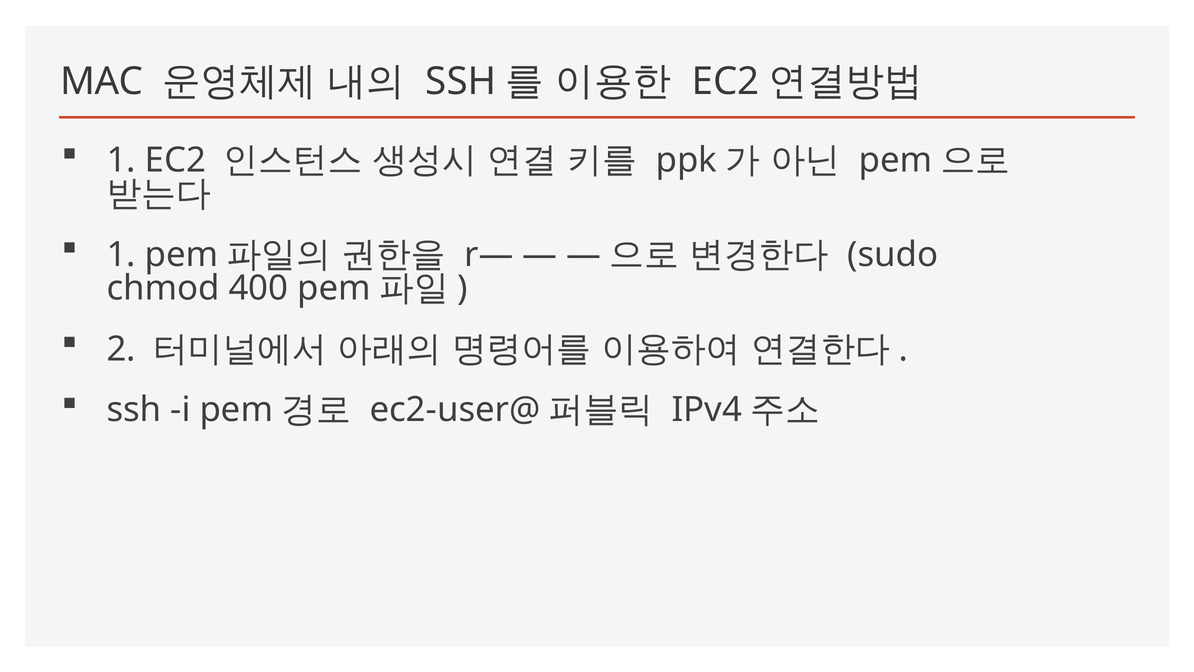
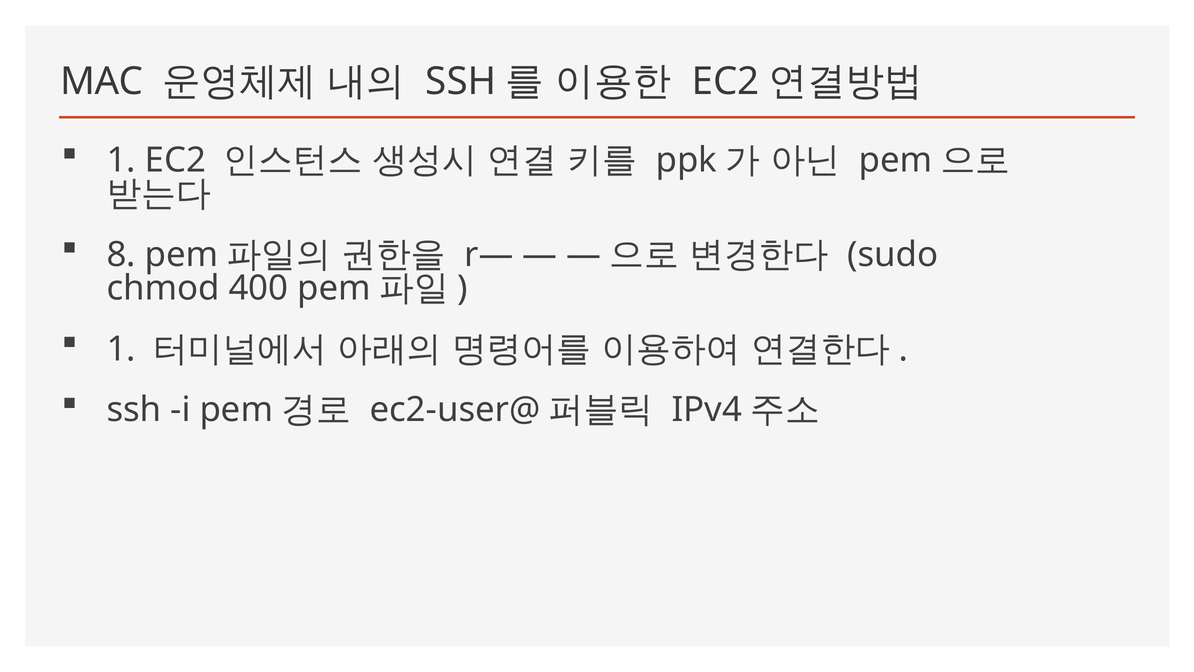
1 at (121, 255): 1 -> 8
2 at (121, 349): 2 -> 1
